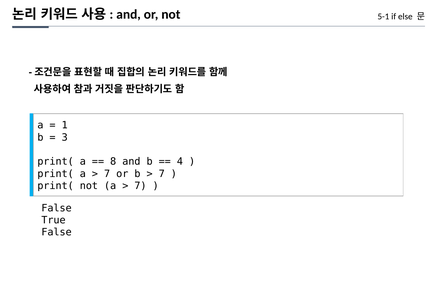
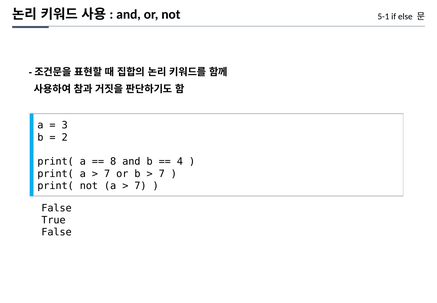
1: 1 -> 3
3: 3 -> 2
